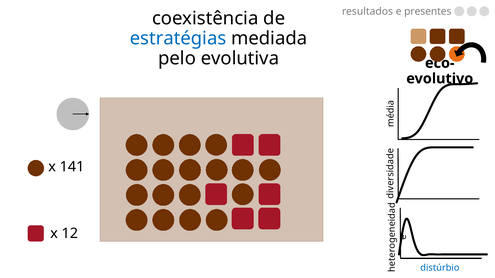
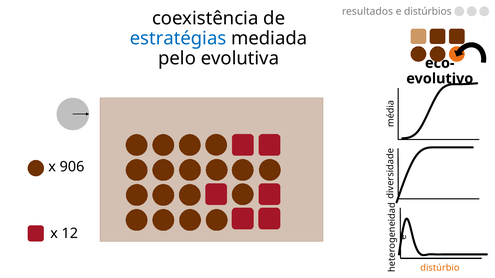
presentes: presentes -> distúrbios
141: 141 -> 906
distúrbio colour: blue -> orange
